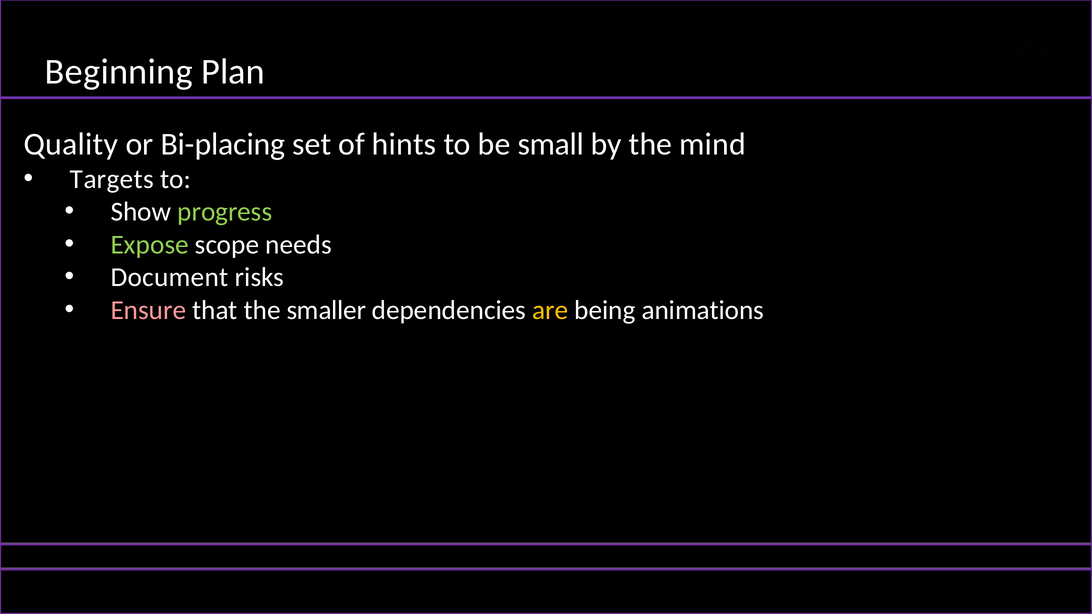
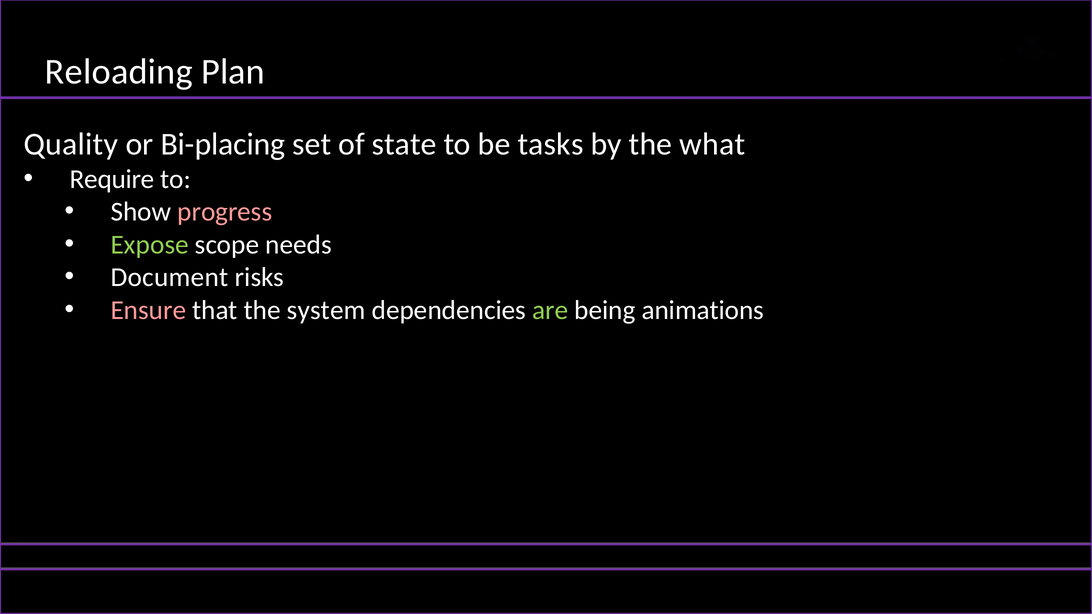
Beginning: Beginning -> Reloading
hints: hints -> state
small: small -> tasks
mind: mind -> what
Targets: Targets -> Require
progress colour: light green -> pink
smaller: smaller -> system
are colour: yellow -> light green
